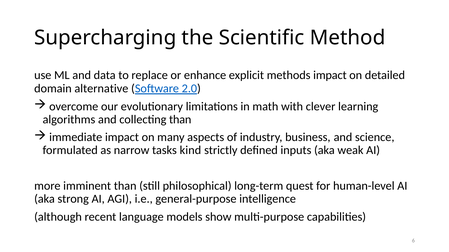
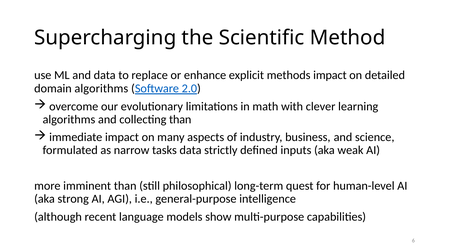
domain alternative: alternative -> algorithms
tasks kind: kind -> data
